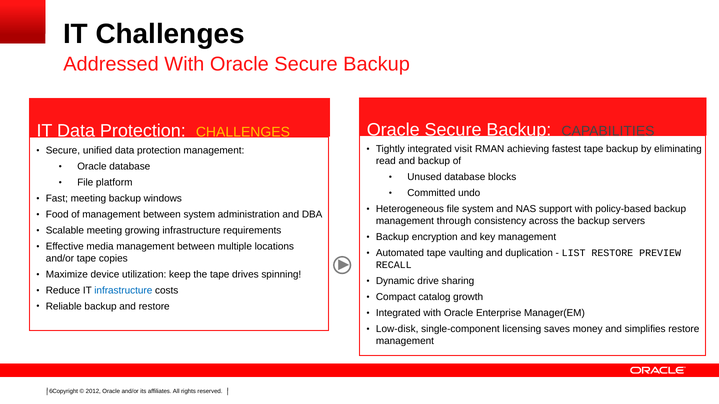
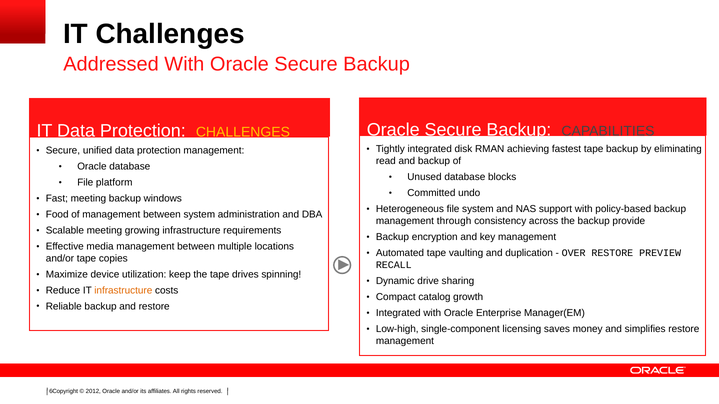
visit: visit -> disk
servers: servers -> provide
LIST: LIST -> OVER
infrastructure at (123, 291) colour: blue -> orange
Low-disk: Low-disk -> Low-high
